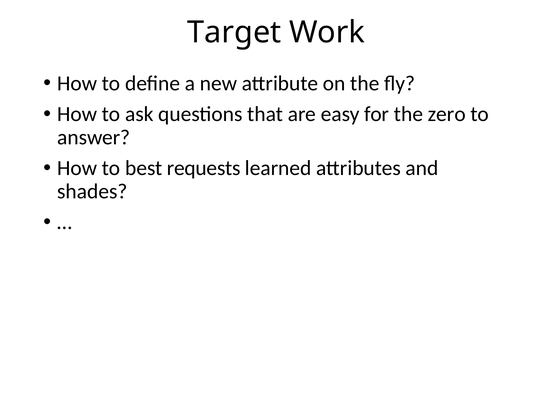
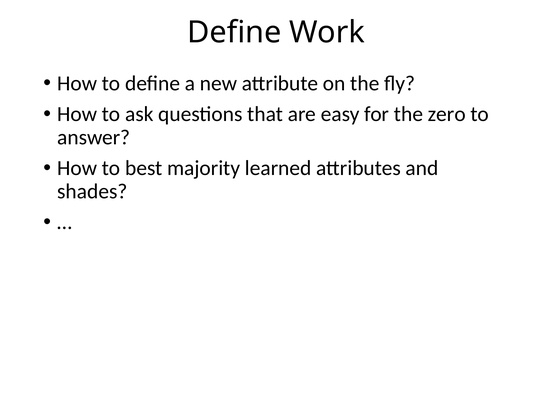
Target at (234, 32): Target -> Define
requests: requests -> majority
